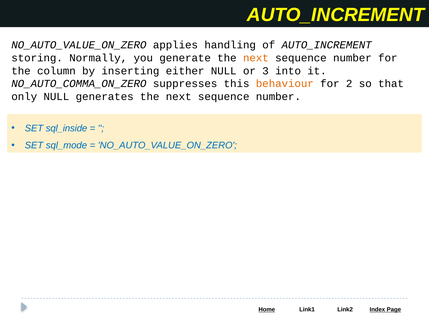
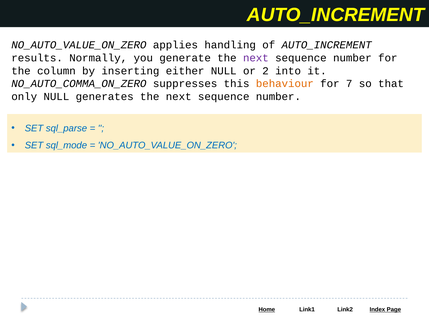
storing: storing -> results
next at (256, 58) colour: orange -> purple
3: 3 -> 2
2: 2 -> 7
sql_inside: sql_inside -> sql_parse
